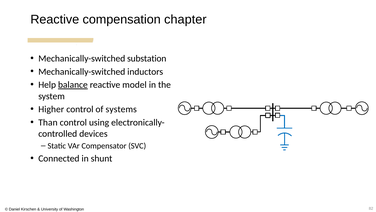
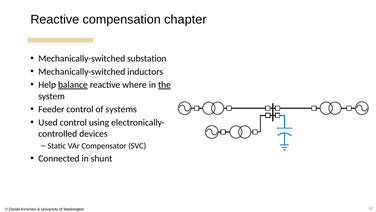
model: model -> where
the underline: none -> present
Higher: Higher -> Feeder
Than: Than -> Used
